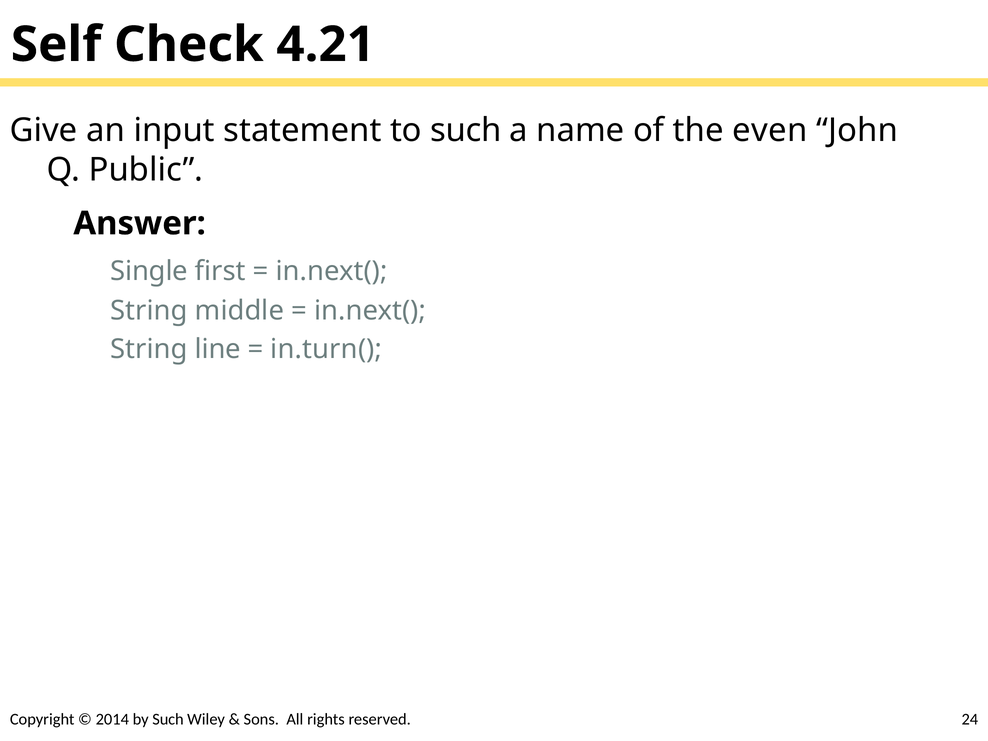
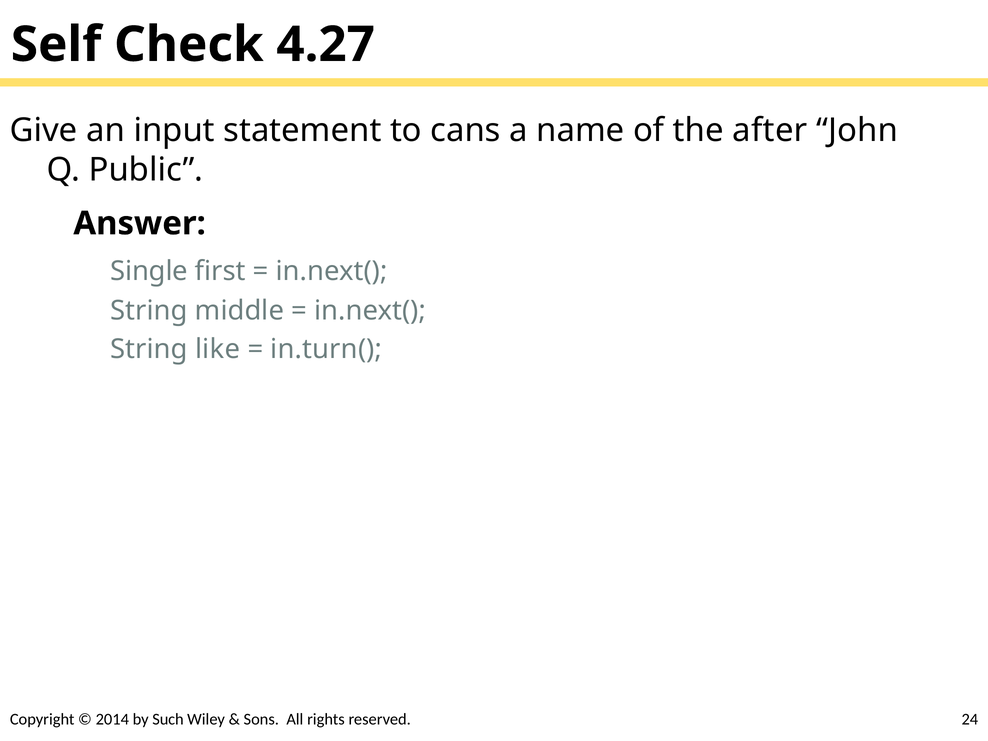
4.21: 4.21 -> 4.27
to such: such -> cans
even: even -> after
line: line -> like
